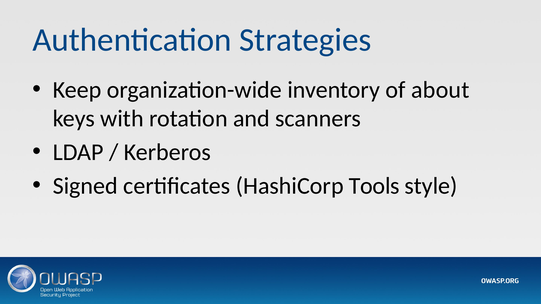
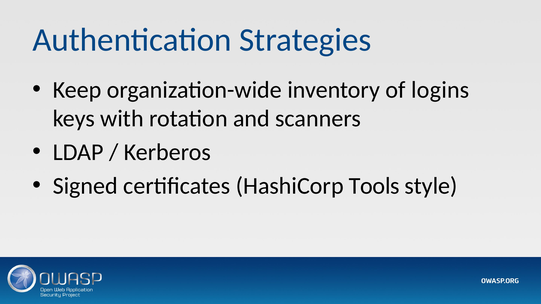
about: about -> logins
